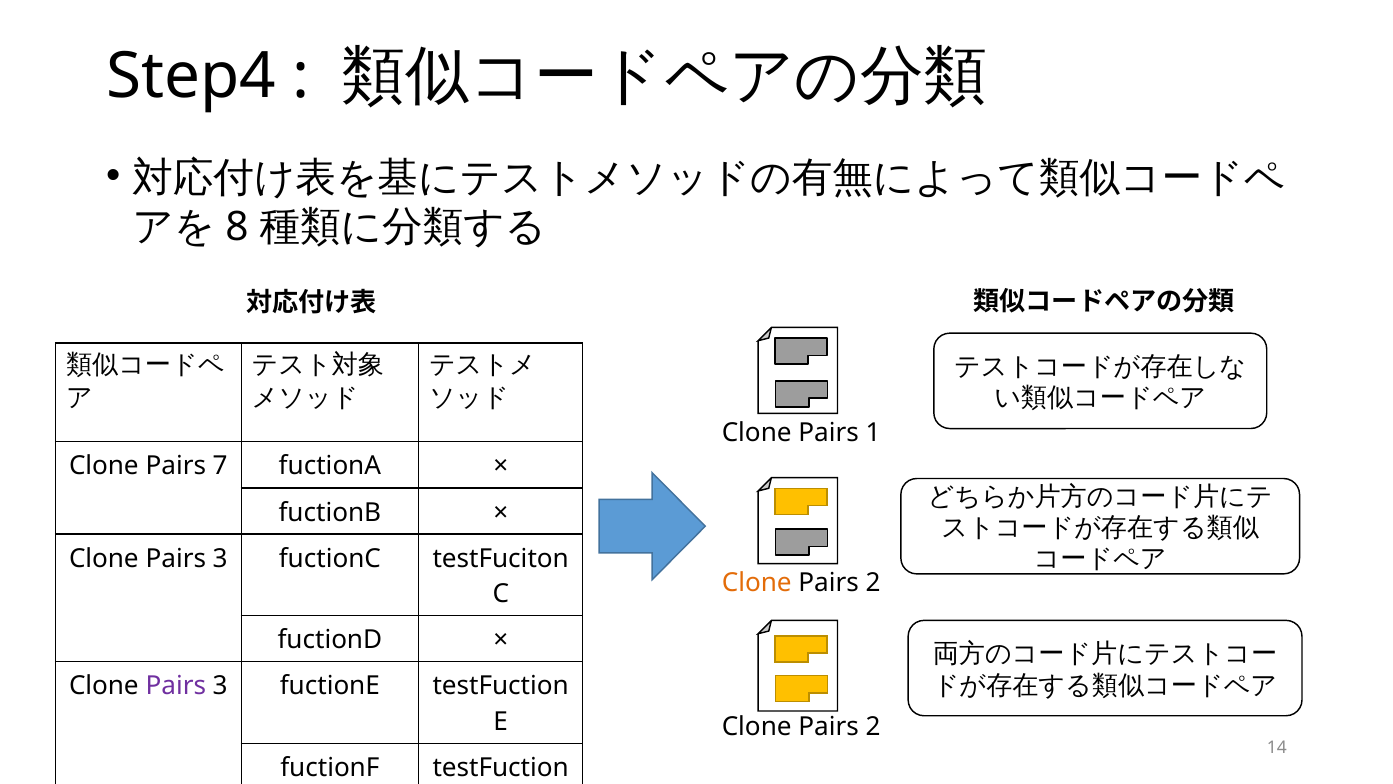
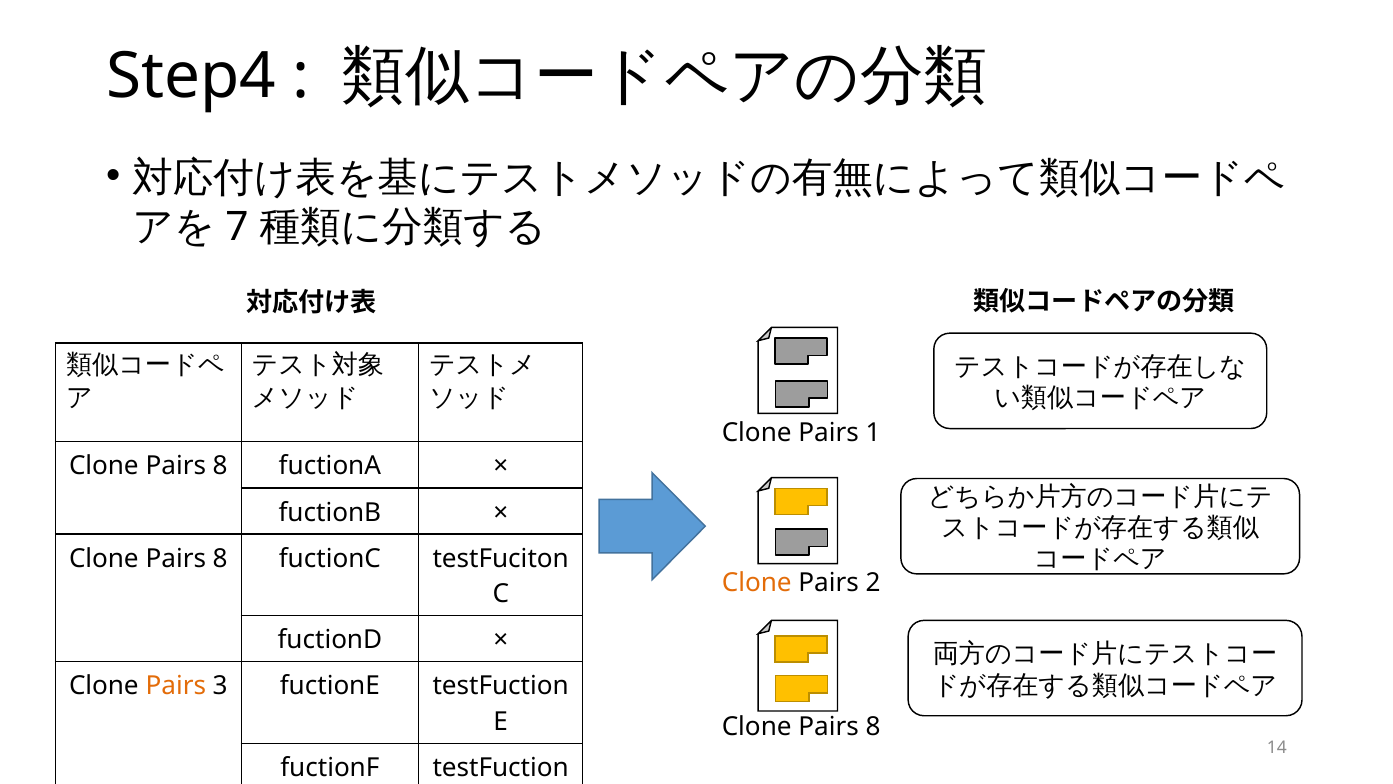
8: 8 -> 7
7 at (220, 466): 7 -> 8
3 at (220, 558): 3 -> 8
Pairs at (176, 686) colour: purple -> orange
2 at (873, 727): 2 -> 8
